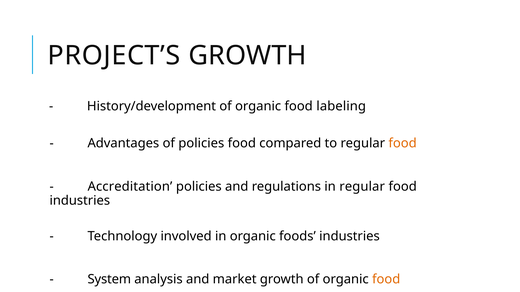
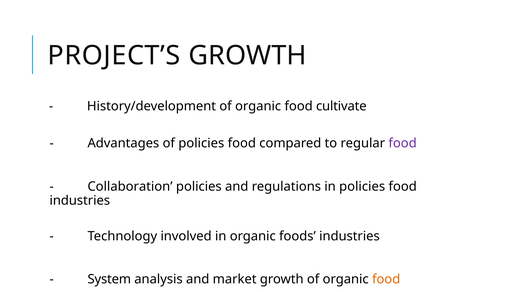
labeling: labeling -> cultivate
food at (403, 144) colour: orange -> purple
Accreditation: Accreditation -> Collaboration
in regular: regular -> policies
